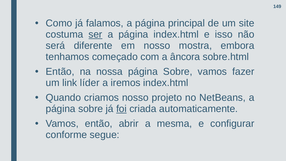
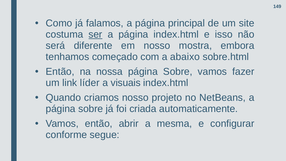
âncora: âncora -> abaixo
iremos: iremos -> visuais
foi underline: present -> none
